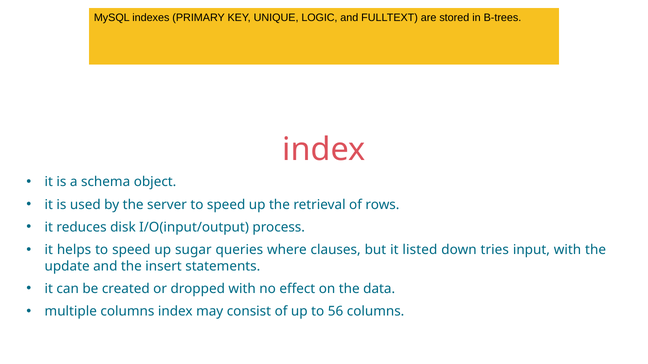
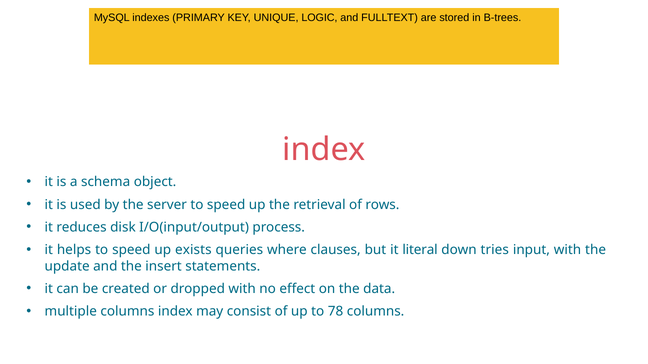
sugar: sugar -> exists
listed: listed -> literal
56: 56 -> 78
